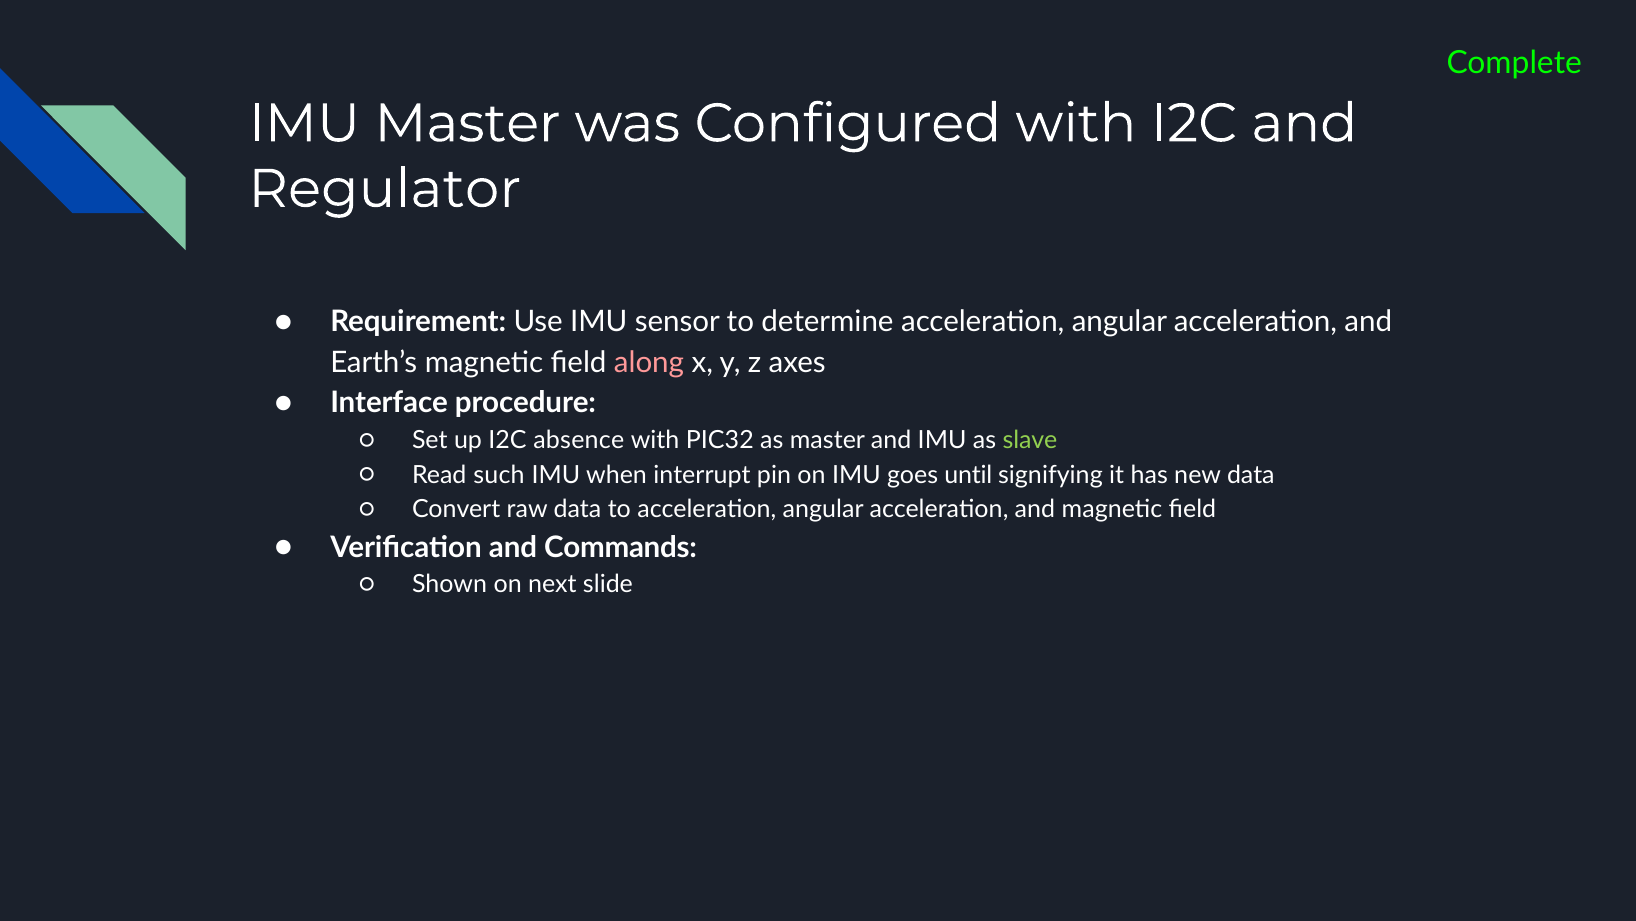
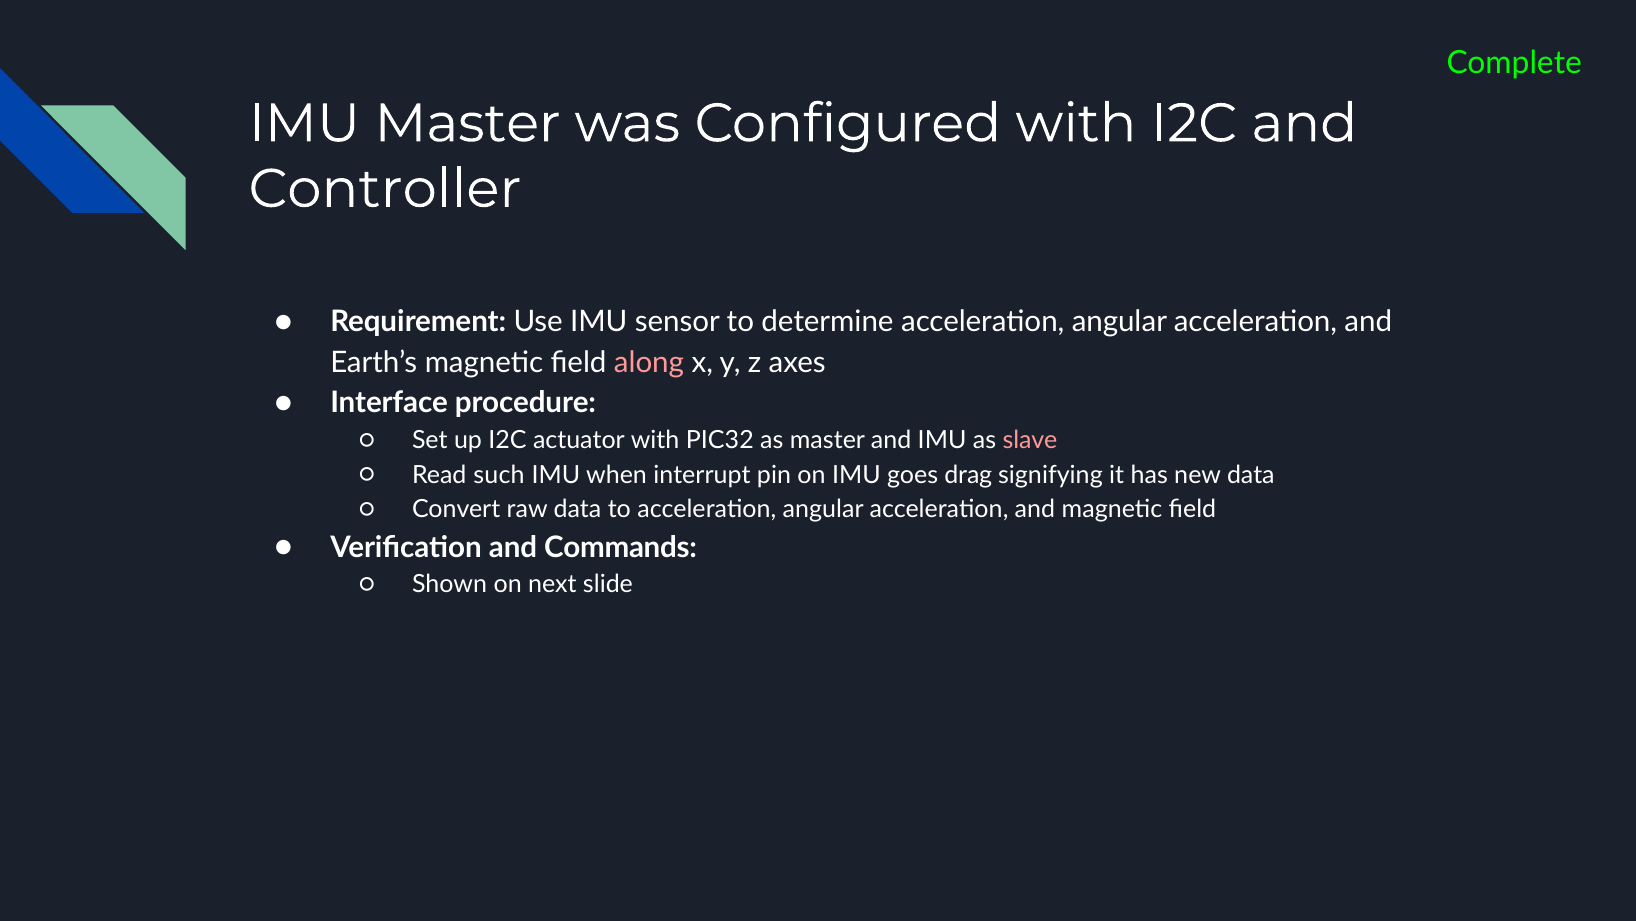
Regulator: Regulator -> Controller
absence: absence -> actuator
slave colour: light green -> pink
until: until -> drag
